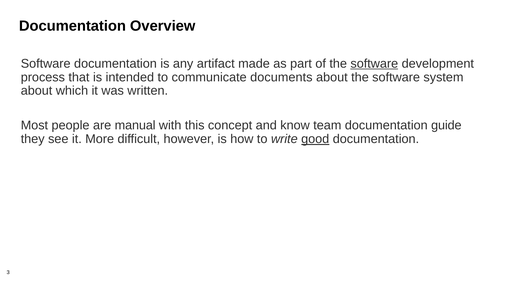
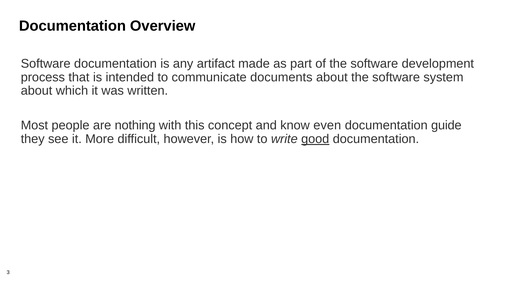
software at (374, 64) underline: present -> none
manual: manual -> nothing
team: team -> even
